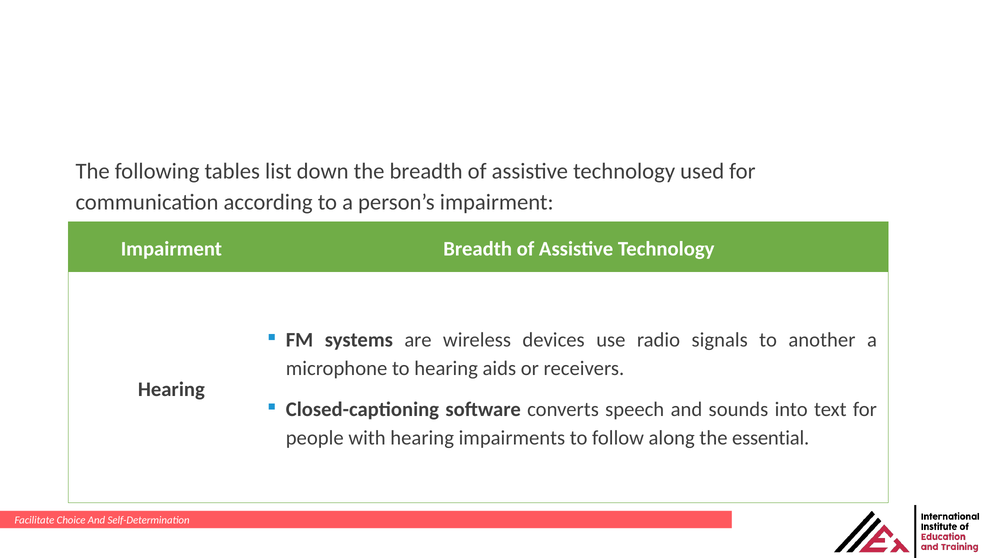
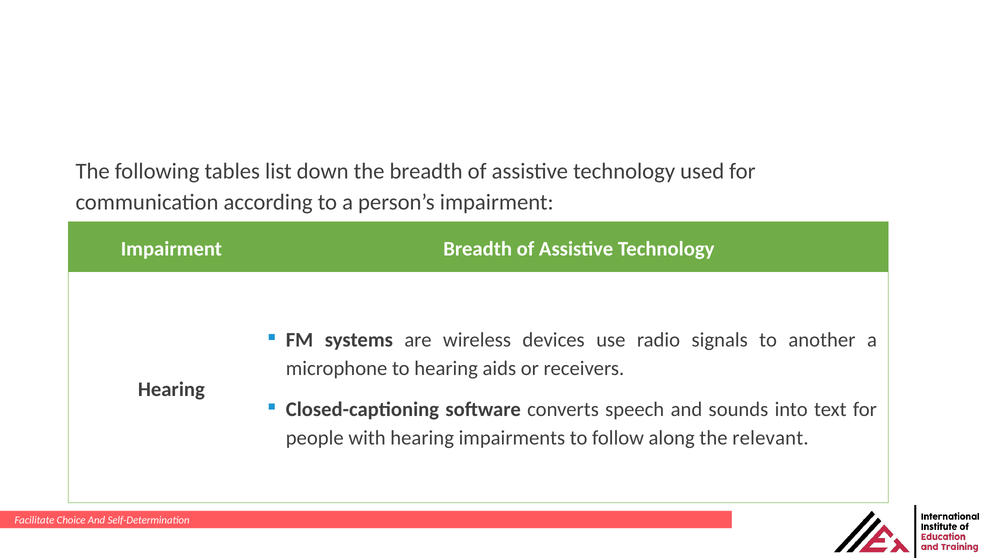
essential: essential -> relevant
